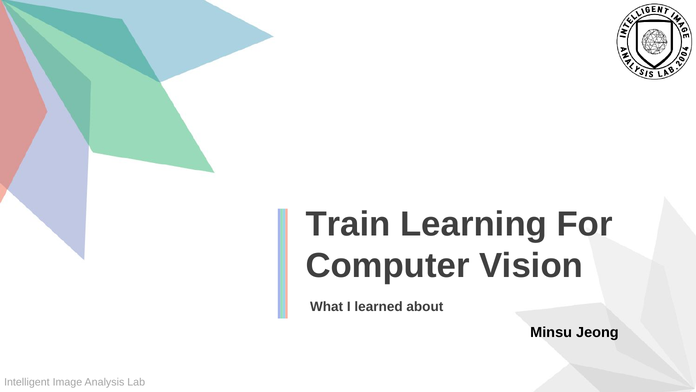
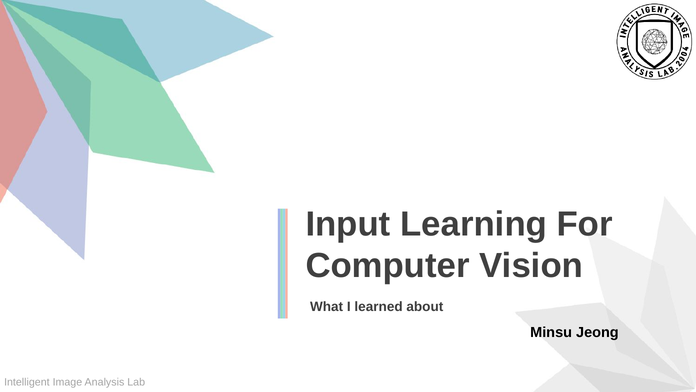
Train: Train -> Input
